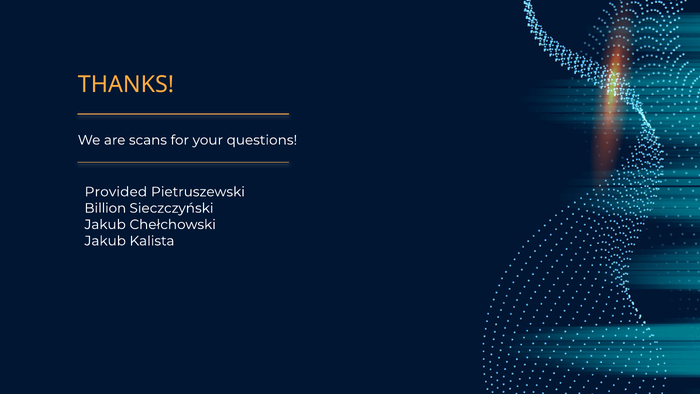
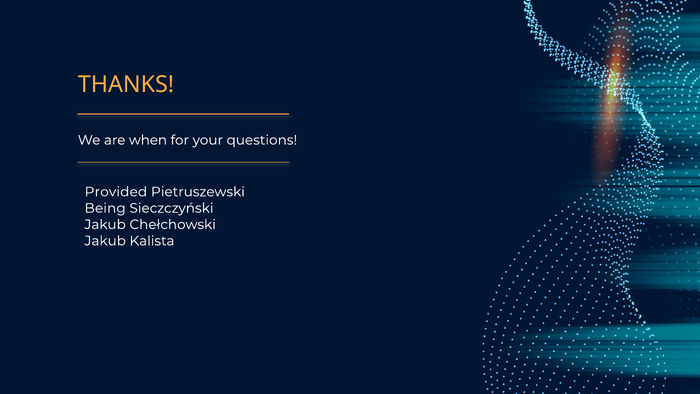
scans: scans -> when
Billion: Billion -> Being
